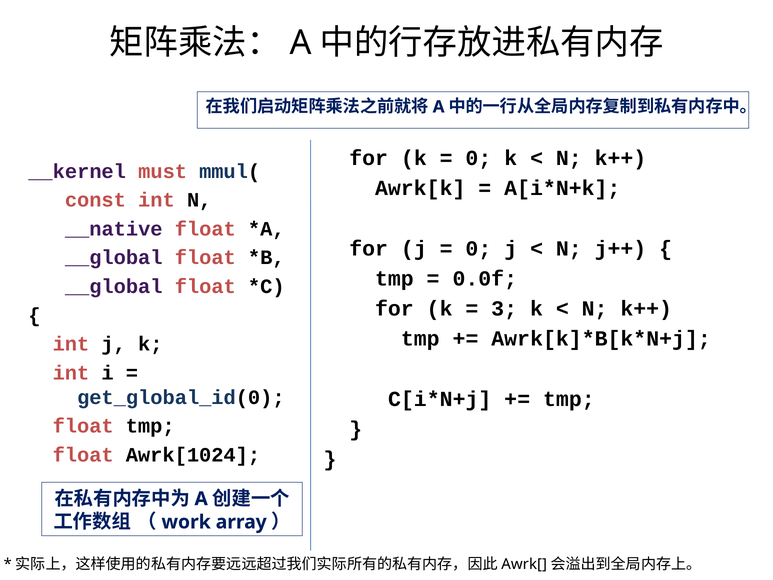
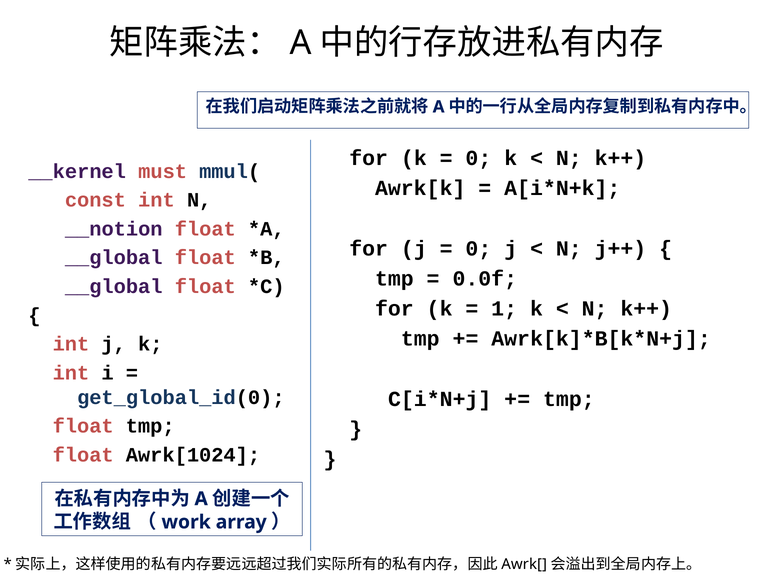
__native: __native -> __notion
3: 3 -> 1
